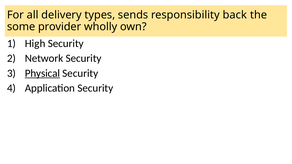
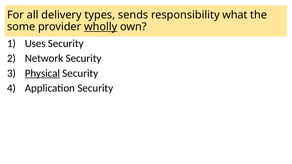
back: back -> what
wholly underline: none -> present
High: High -> Uses
